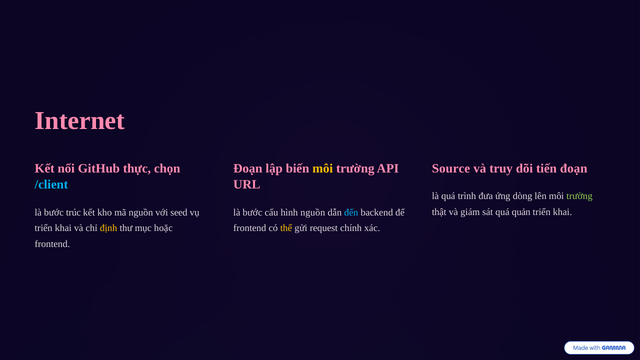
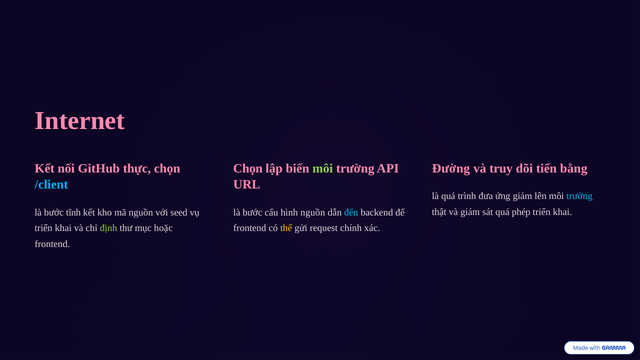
Đoạn at (248, 169): Đoạn -> Chọn
môi at (323, 169) colour: yellow -> light green
Source: Source -> Đường
tiến đoạn: đoạn -> bằng
ứng dòng: dòng -> giám
trường at (580, 196) colour: light green -> light blue
quản: quản -> phép
trúc: trúc -> tĩnh
định colour: yellow -> light green
